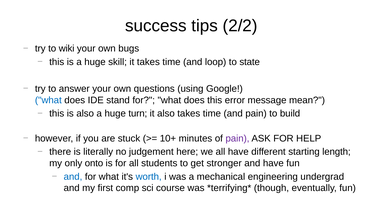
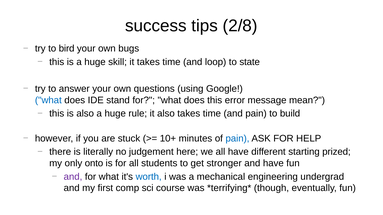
2/2: 2/2 -> 2/8
wiki: wiki -> bird
turn: turn -> rule
pain at (237, 139) colour: purple -> blue
length: length -> prized
and at (73, 177) colour: blue -> purple
